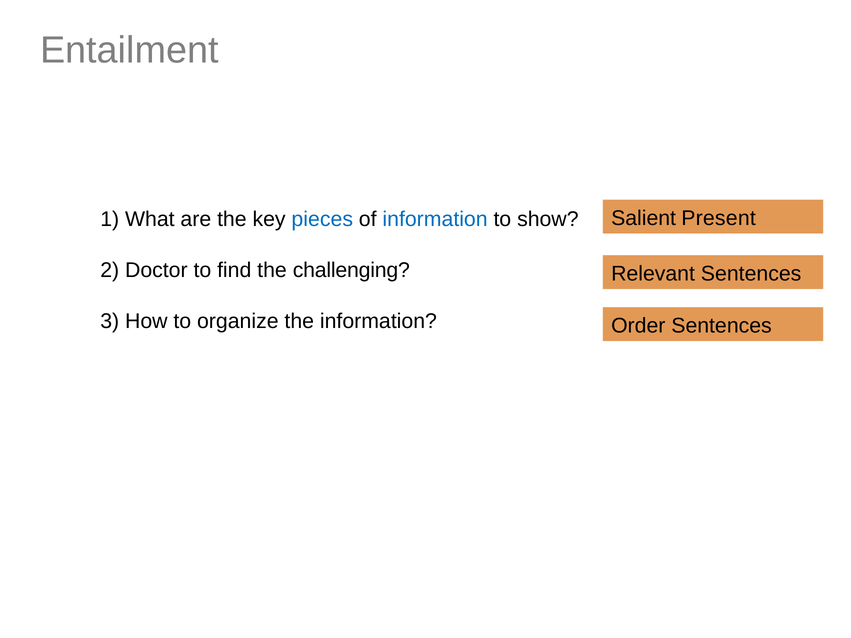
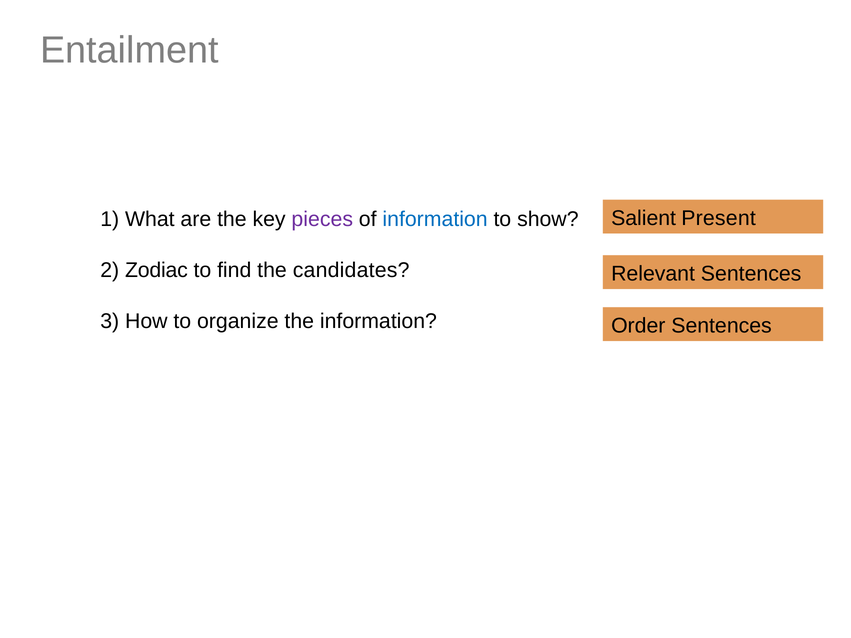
pieces colour: blue -> purple
Doctor: Doctor -> Zodiac
challenging: challenging -> candidates
